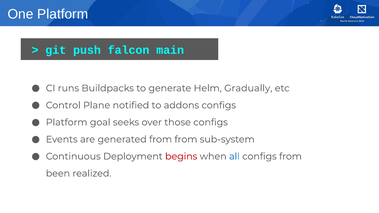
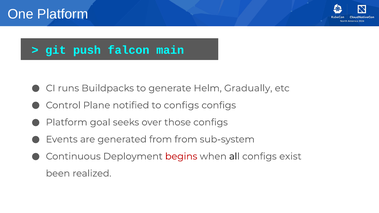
to addons: addons -> configs
all colour: blue -> black
configs from: from -> exist
